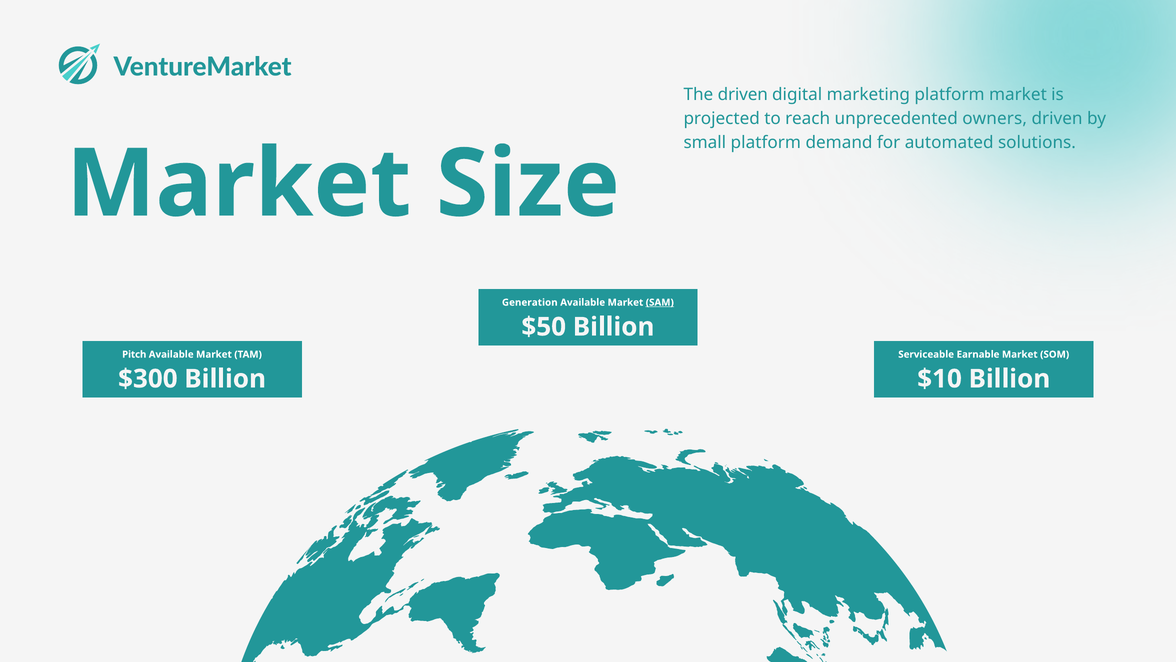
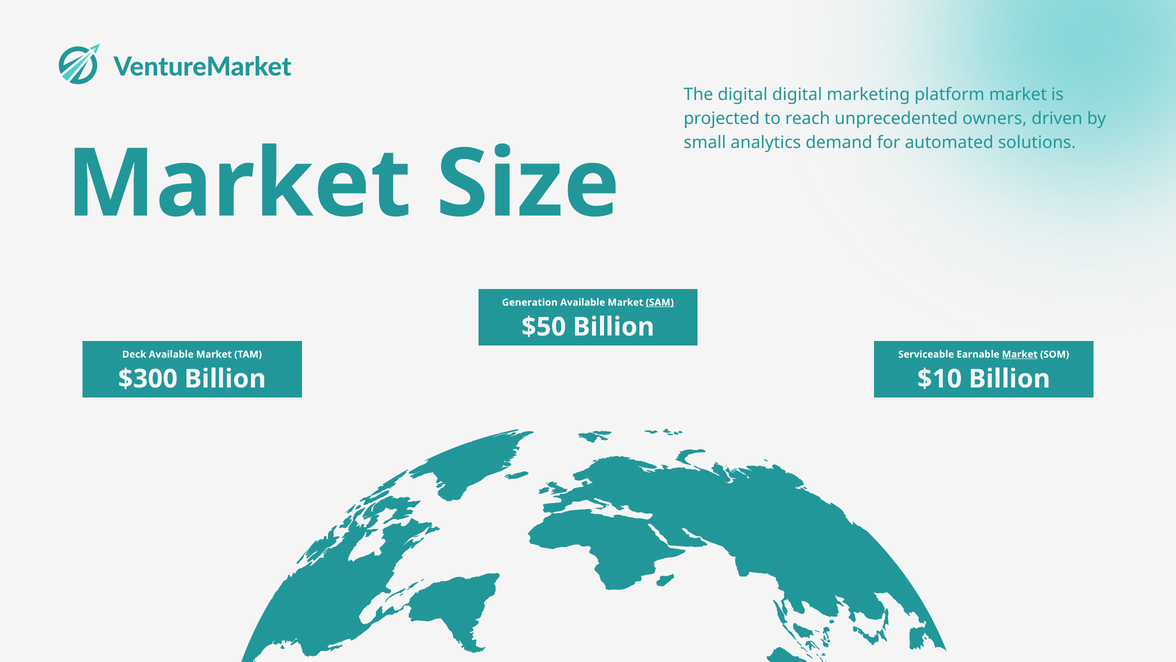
The driven: driven -> digital
small platform: platform -> analytics
Pitch: Pitch -> Deck
Market at (1020, 354) underline: none -> present
